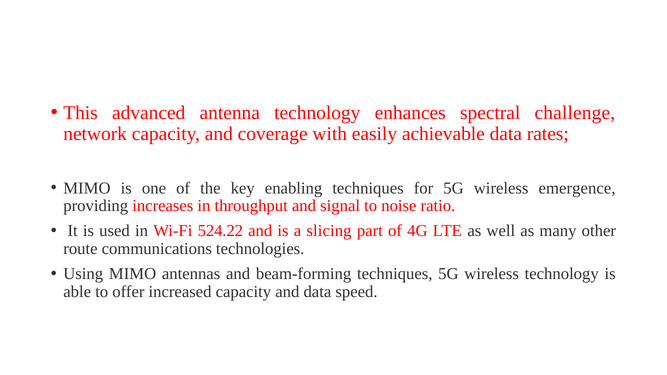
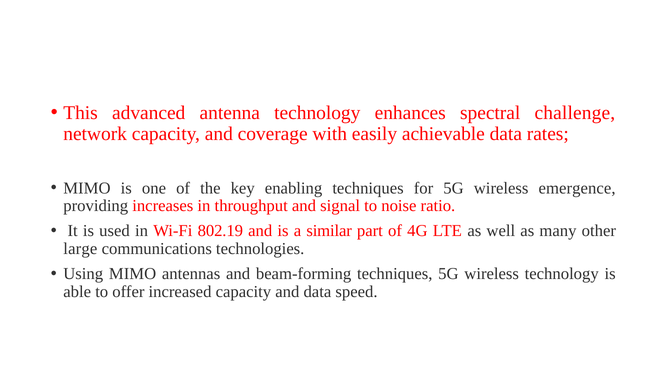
524.22: 524.22 -> 802.19
slicing: slicing -> similar
route: route -> large
